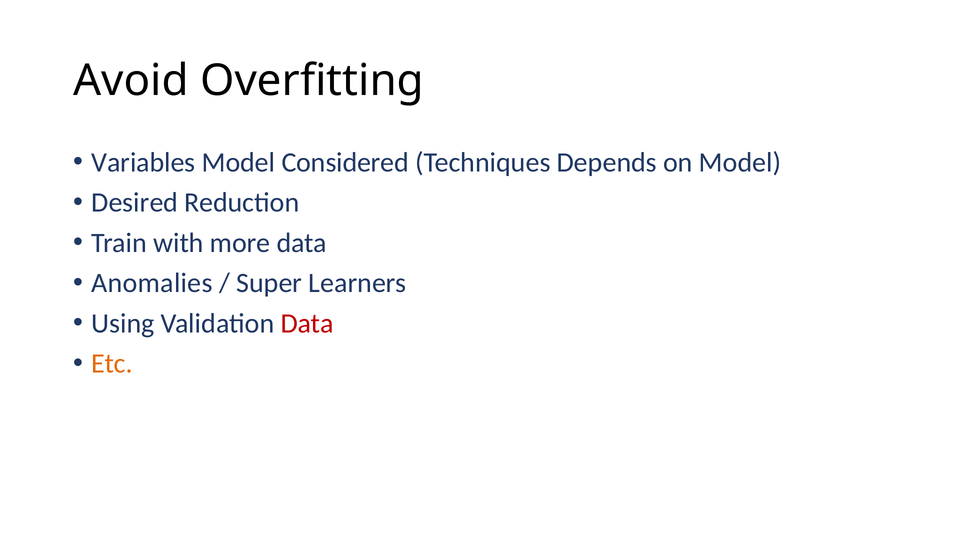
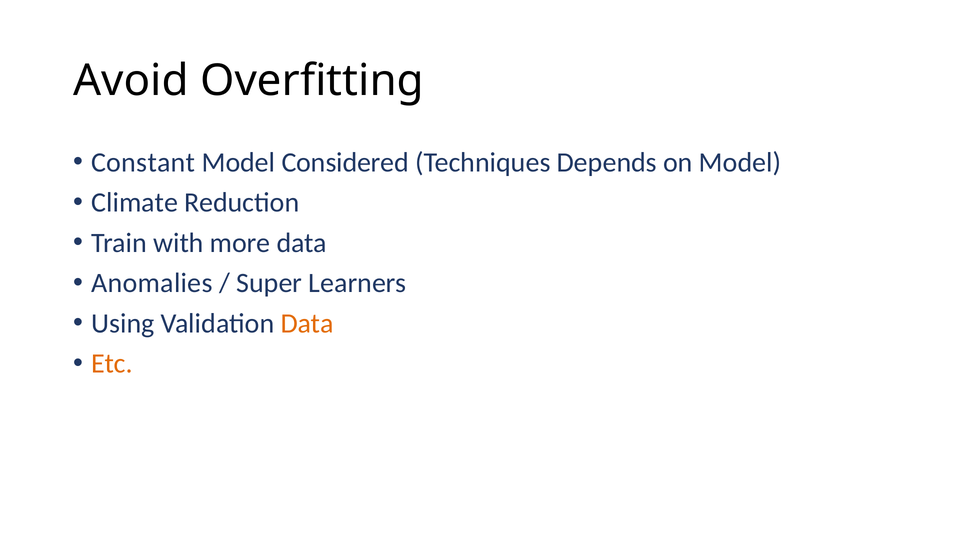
Variables: Variables -> Constant
Desired: Desired -> Climate
Data at (307, 324) colour: red -> orange
